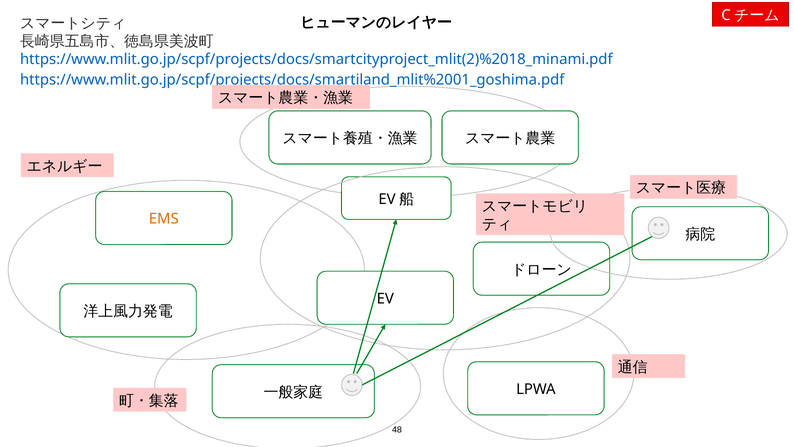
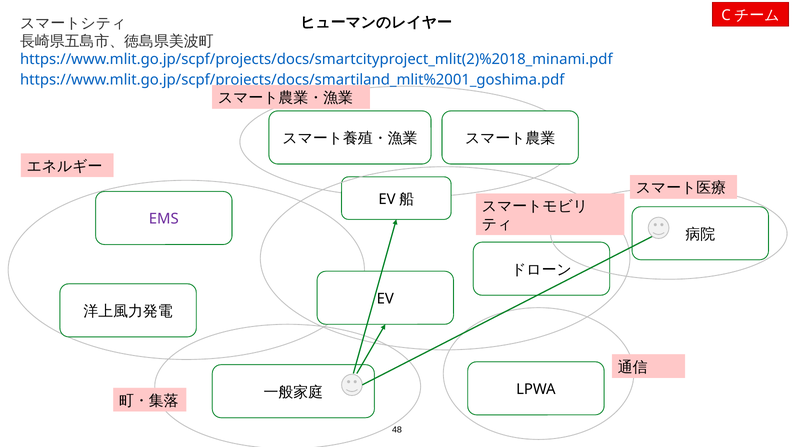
EMS colour: orange -> purple
